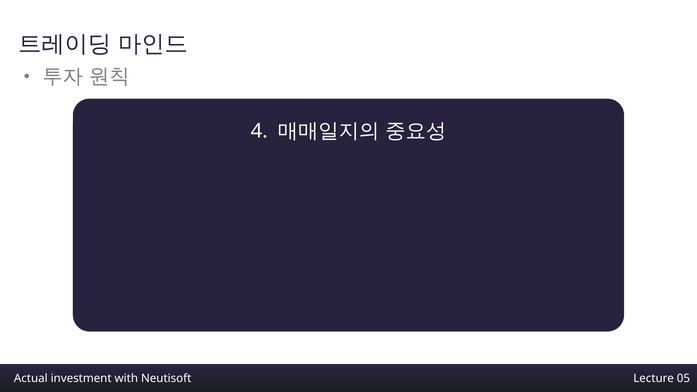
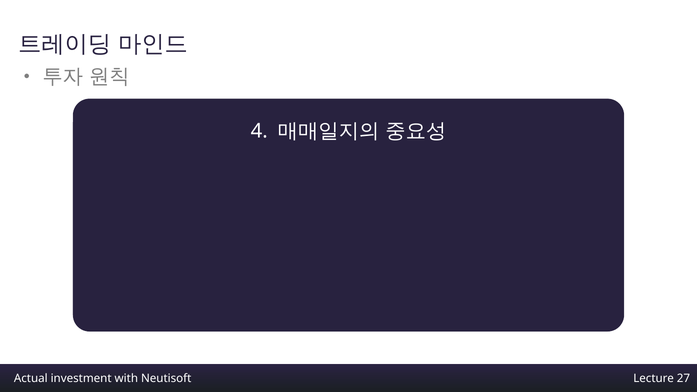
05: 05 -> 27
